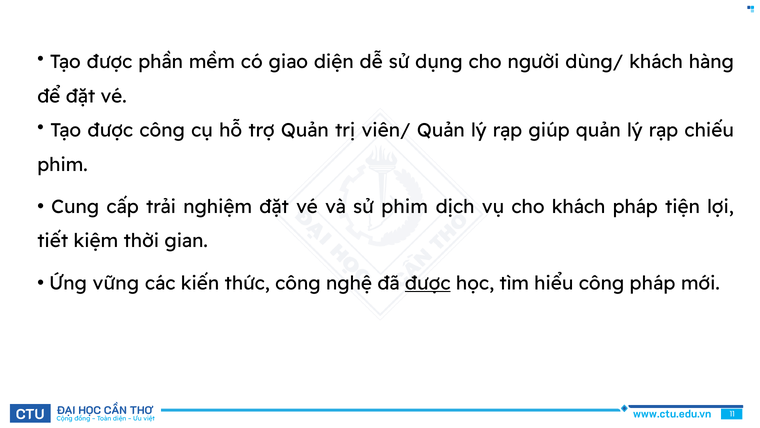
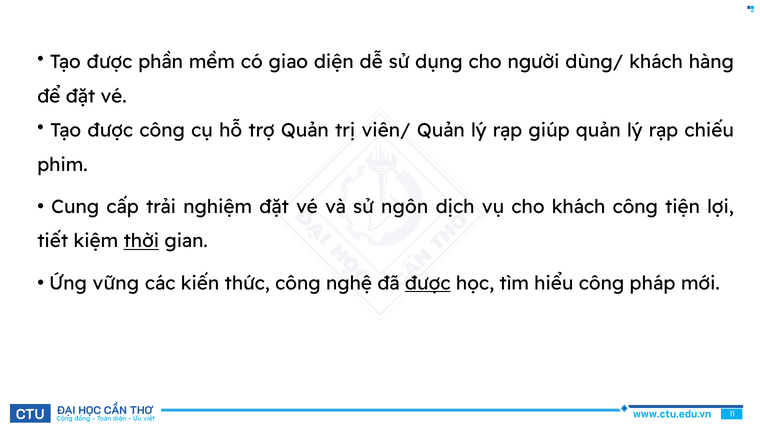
sử phim: phim -> ngôn
khách pháp: pháp -> công
thời underline: none -> present
